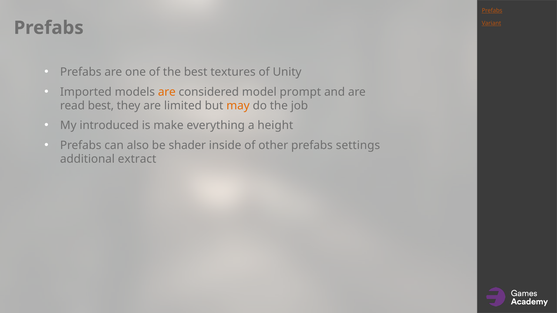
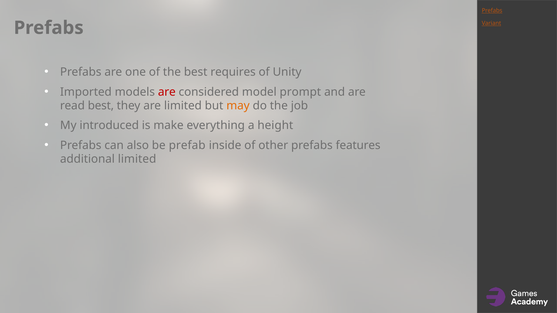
textures: textures -> requires
are at (167, 92) colour: orange -> red
shader: shader -> prefab
settings: settings -> features
additional extract: extract -> limited
